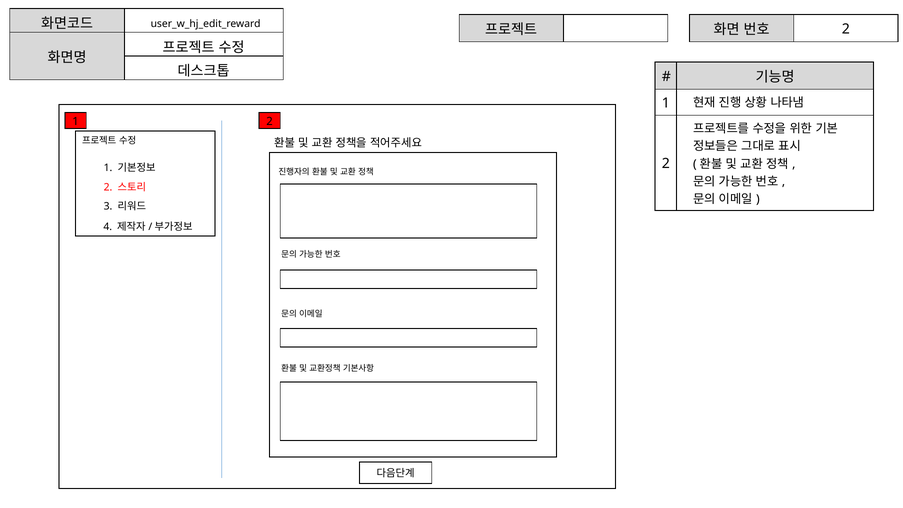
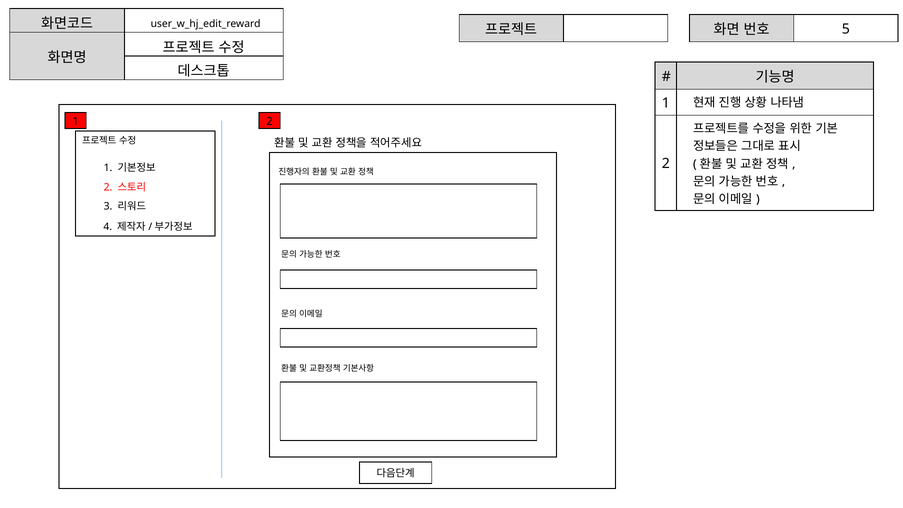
2 at (846, 29): 2 -> 5
